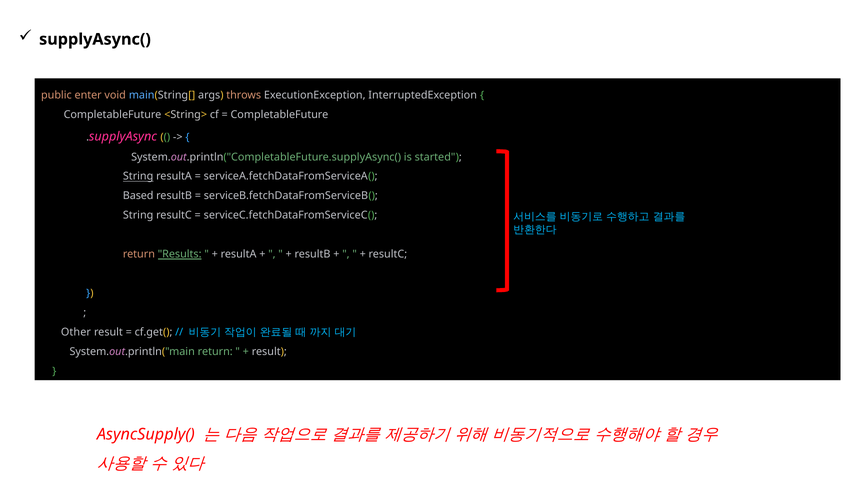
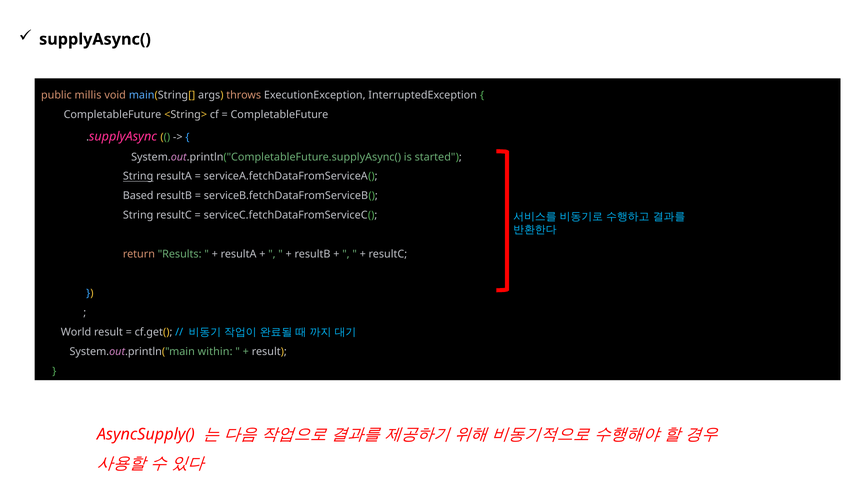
enter: enter -> millis
Results underline: present -> none
Other: Other -> World
System.out.println("main return: return -> within
